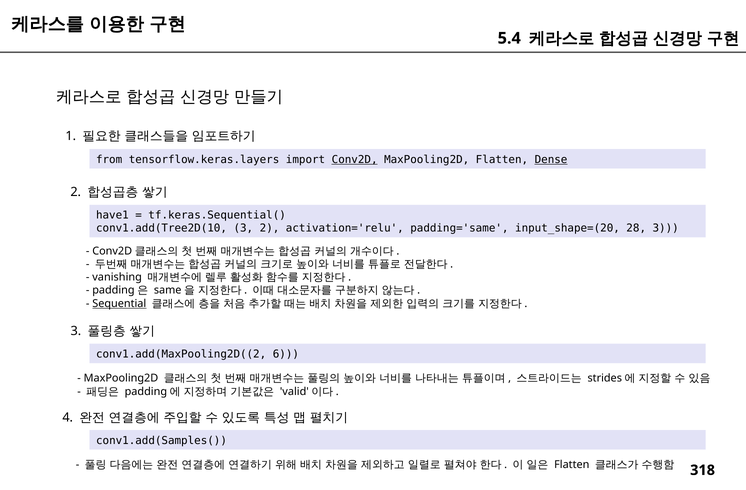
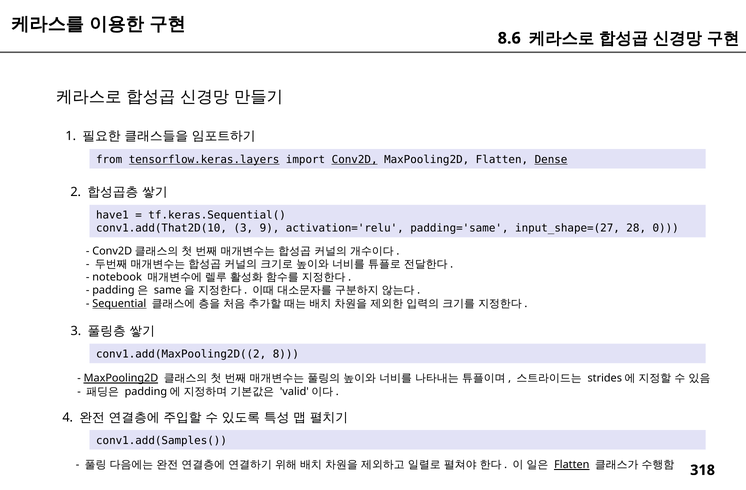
5.4: 5.4 -> 8.6
tensorflow.keras.layers underline: none -> present
conv1.add(Tree2D(10: conv1.add(Tree2D(10 -> conv1.add(That2D(10
3 2: 2 -> 9
input_shape=(20: input_shape=(20 -> input_shape=(27
28 3: 3 -> 0
vanishing: vanishing -> notebook
6: 6 -> 8
MaxPooling2D at (121, 378) underline: none -> present
Flatten at (572, 465) underline: none -> present
